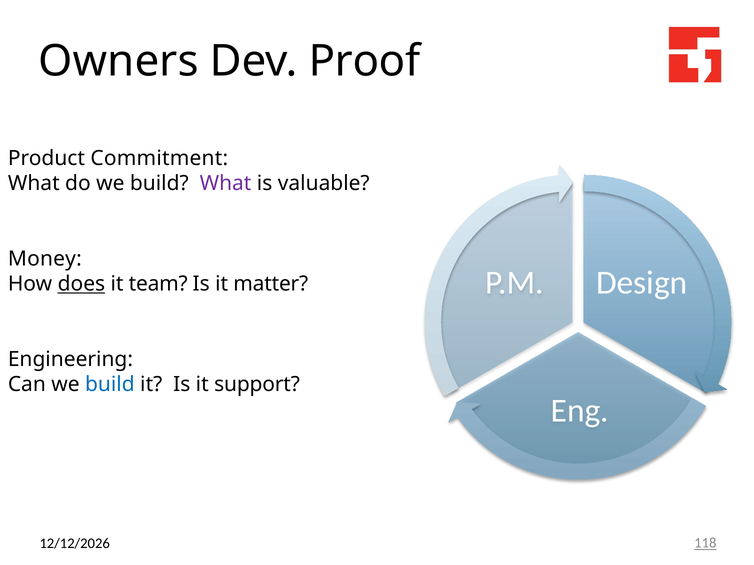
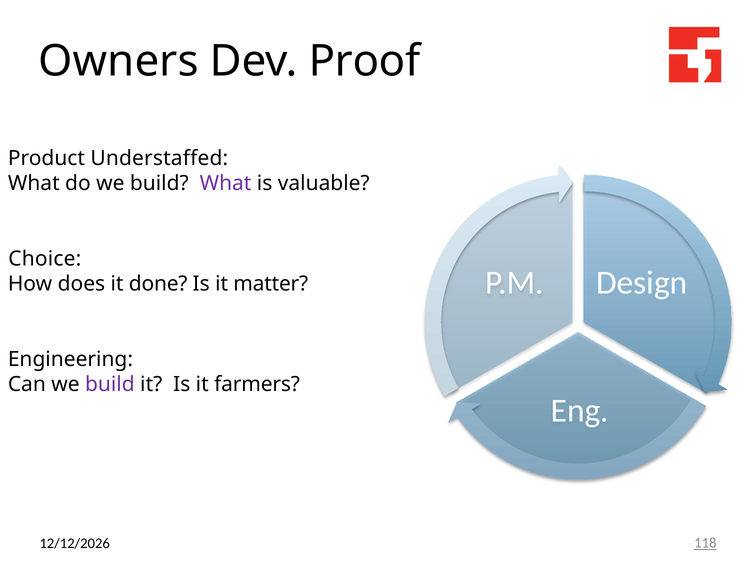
Commitment: Commitment -> Understaffed
Money: Money -> Choice
does underline: present -> none
team: team -> done
build at (110, 385) colour: blue -> purple
support: support -> farmers
